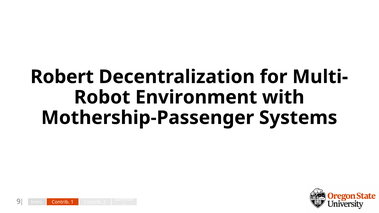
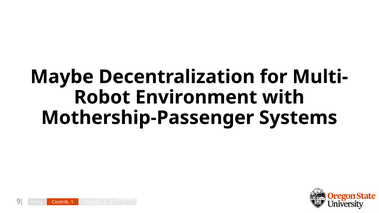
Robert: Robert -> Maybe
